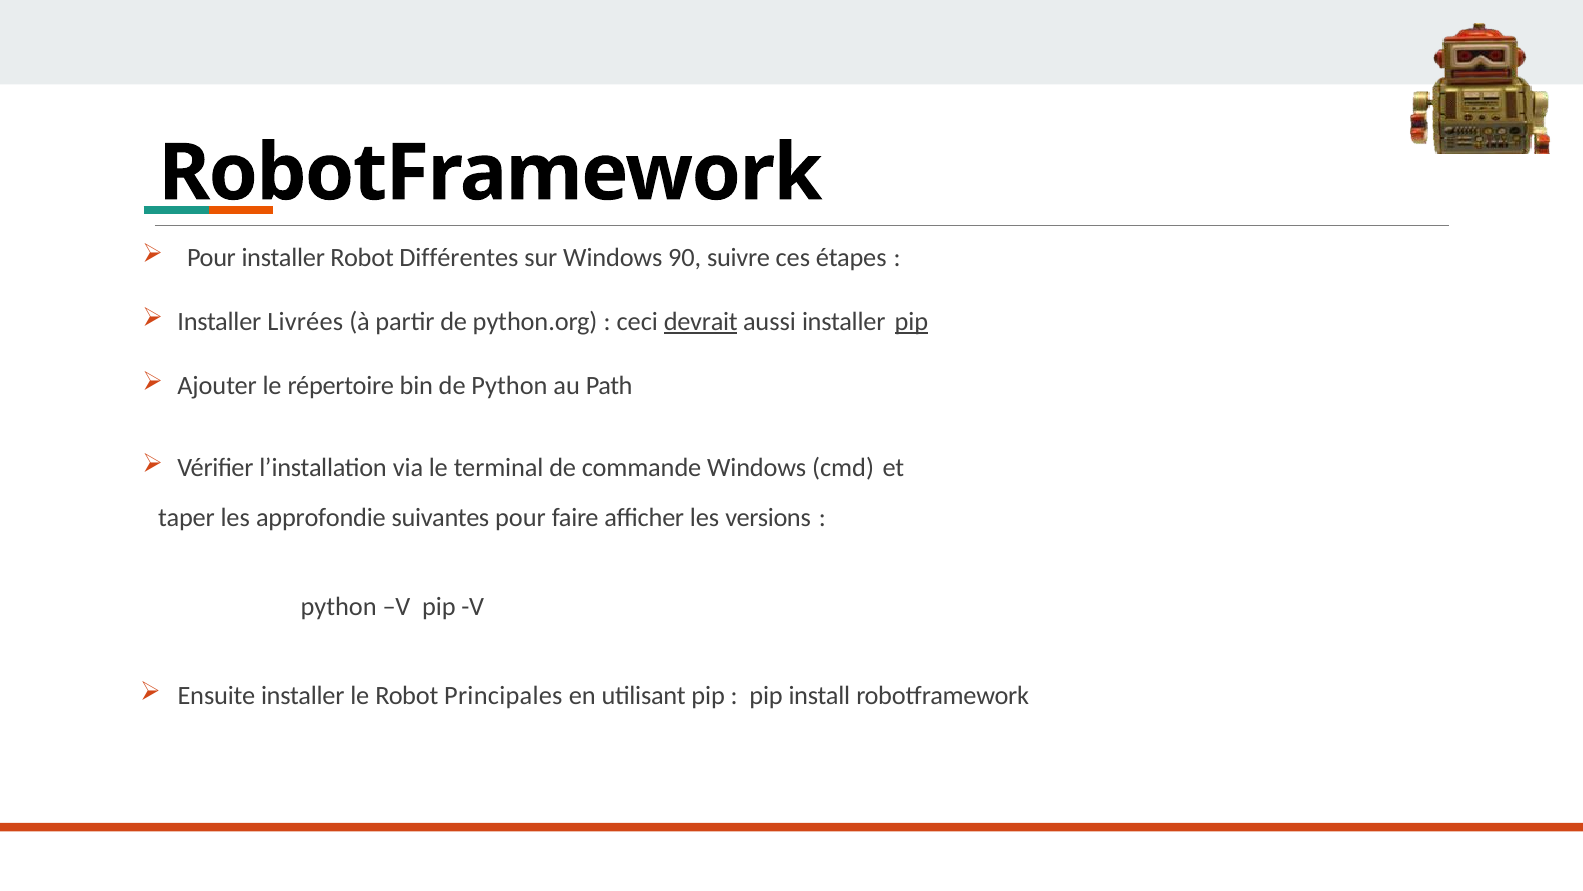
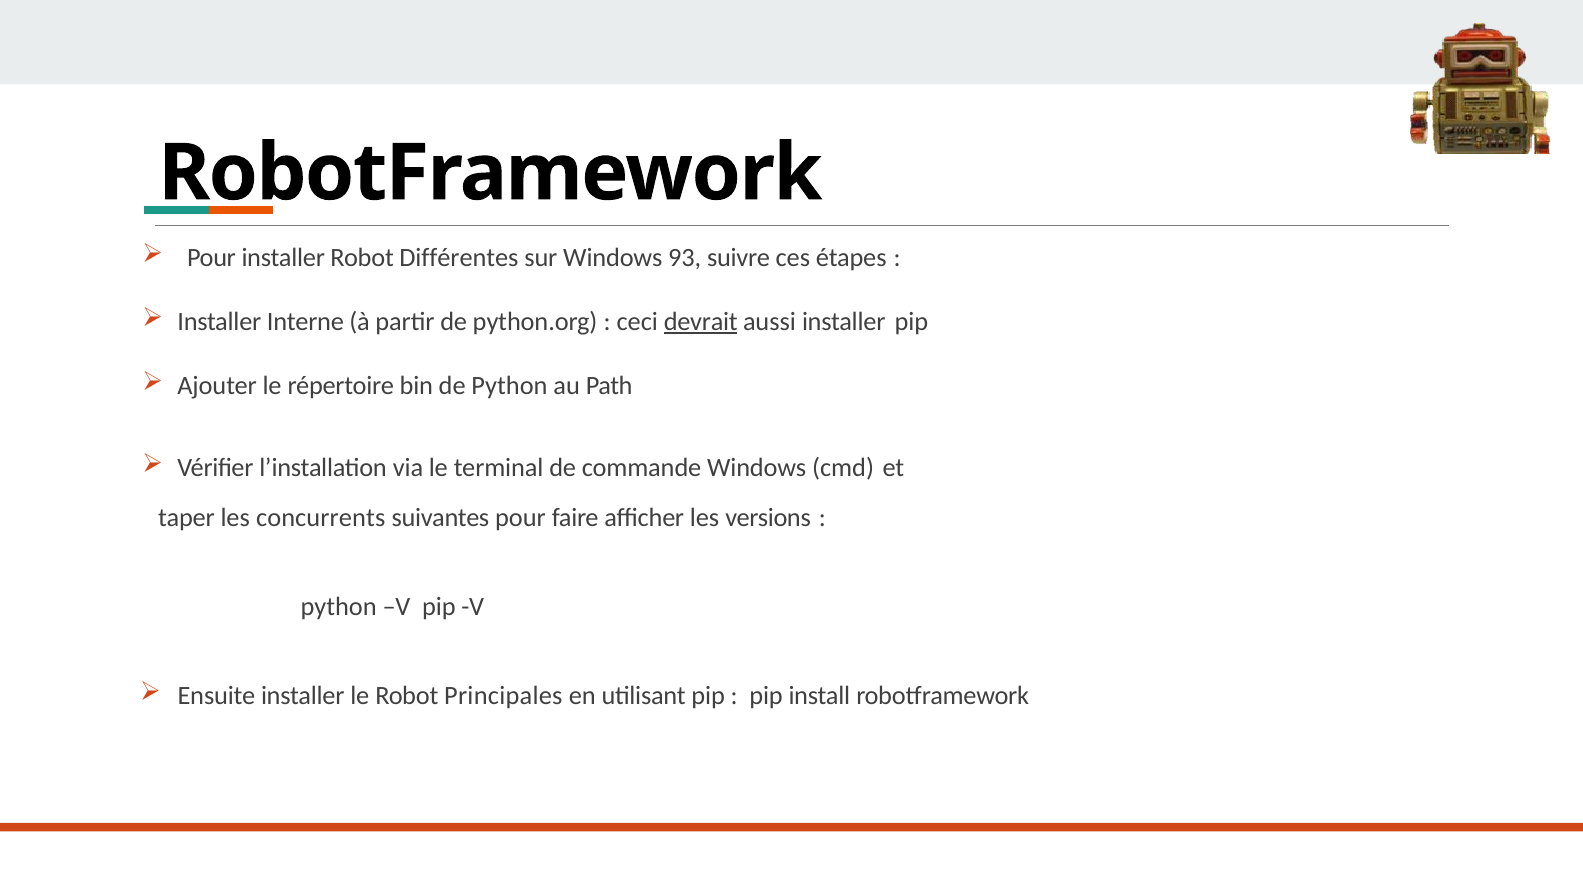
90: 90 -> 93
Livrées: Livrées -> Interne
pip at (911, 321) underline: present -> none
approfondie: approfondie -> concurrents
